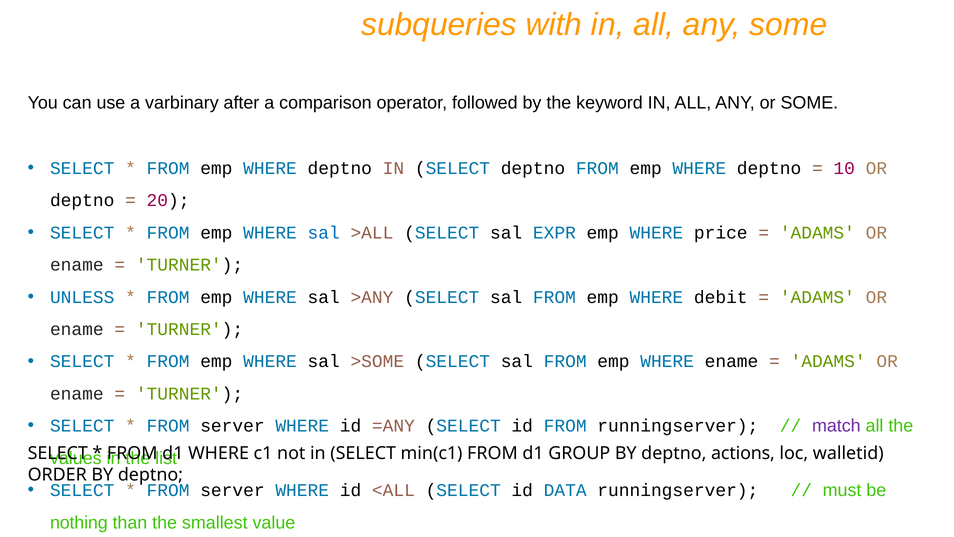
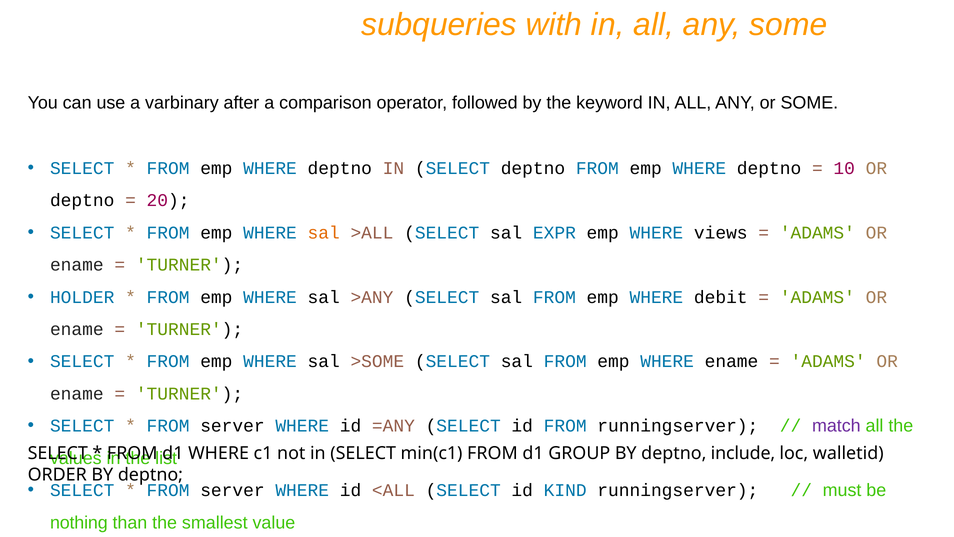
sal at (324, 233) colour: blue -> orange
price: price -> views
UNLESS: UNLESS -> HOLDER
actions: actions -> include
DATA: DATA -> KIND
